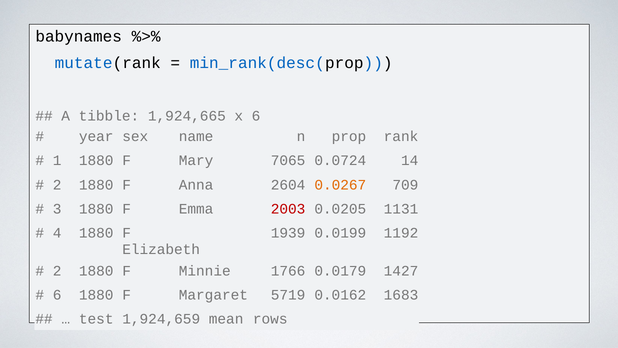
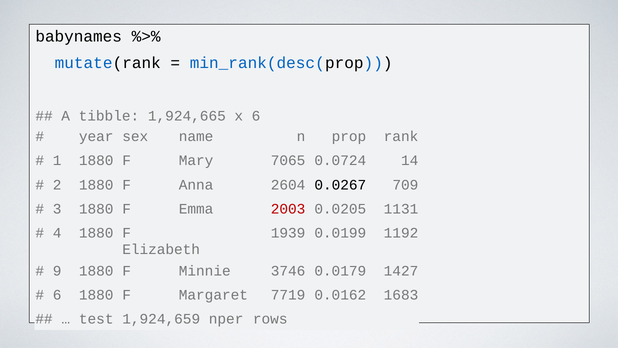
0.0267 colour: orange -> black
2 at (57, 271): 2 -> 9
1766: 1766 -> 3746
5719: 5719 -> 7719
mean: mean -> nper
